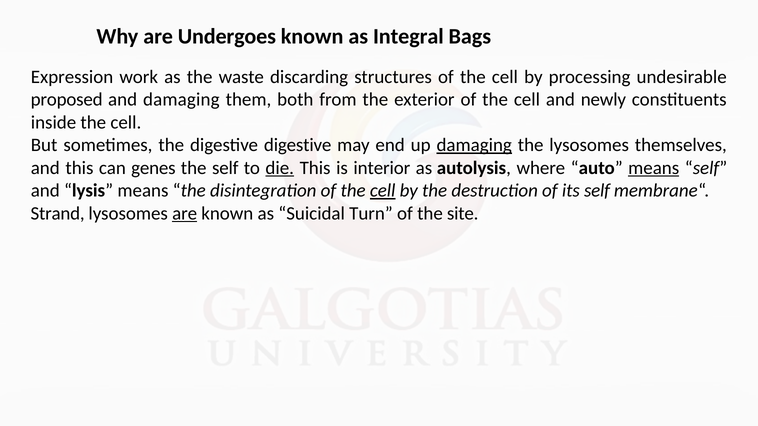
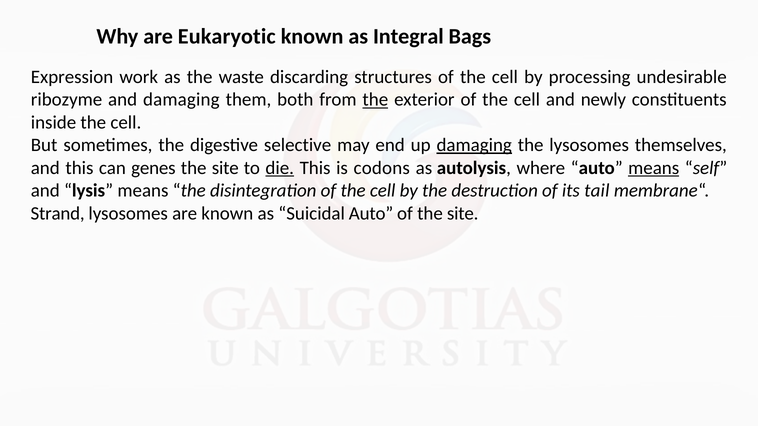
Undergoes: Undergoes -> Eukaryotic
proposed: proposed -> ribozyme
the at (375, 100) underline: none -> present
digestive digestive: digestive -> selective
self at (225, 168): self -> site
interior: interior -> codons
cell at (383, 191) underline: present -> none
its self: self -> tail
are at (185, 214) underline: present -> none
Suicidal Turn: Turn -> Auto
